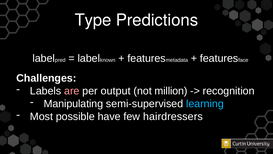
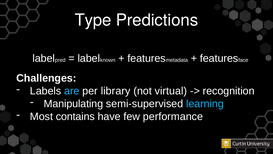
are colour: pink -> light blue
output: output -> library
million: million -> virtual
possible: possible -> contains
hairdressers: hairdressers -> performance
